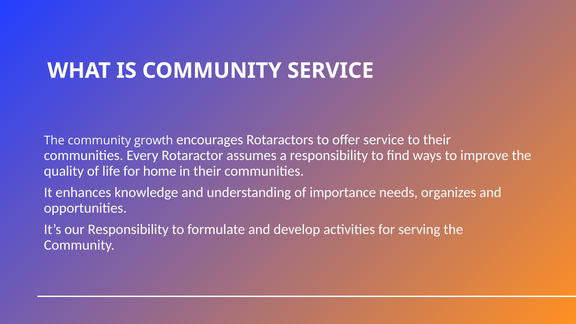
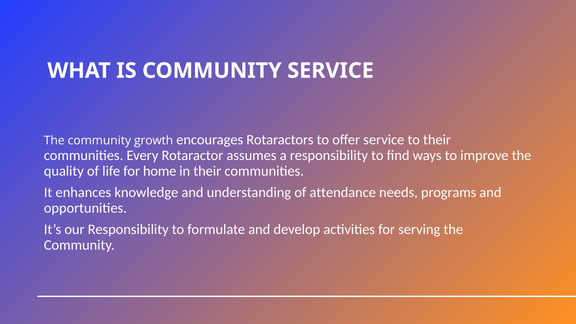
importance: importance -> attendance
organizes: organizes -> programs
